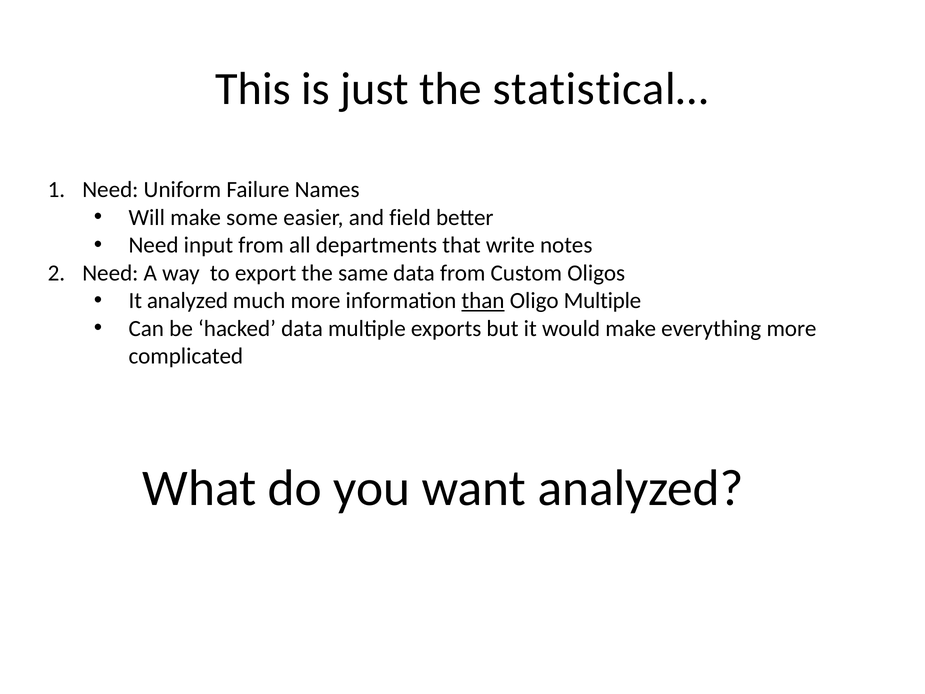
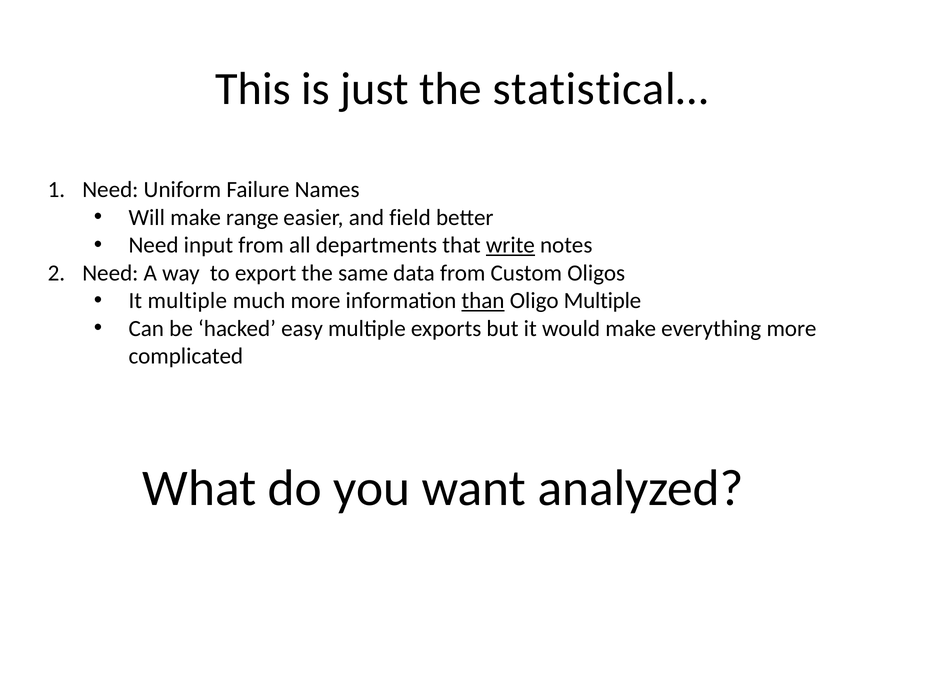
some: some -> range
write underline: none -> present
It analyzed: analyzed -> multiple
hacked data: data -> easy
